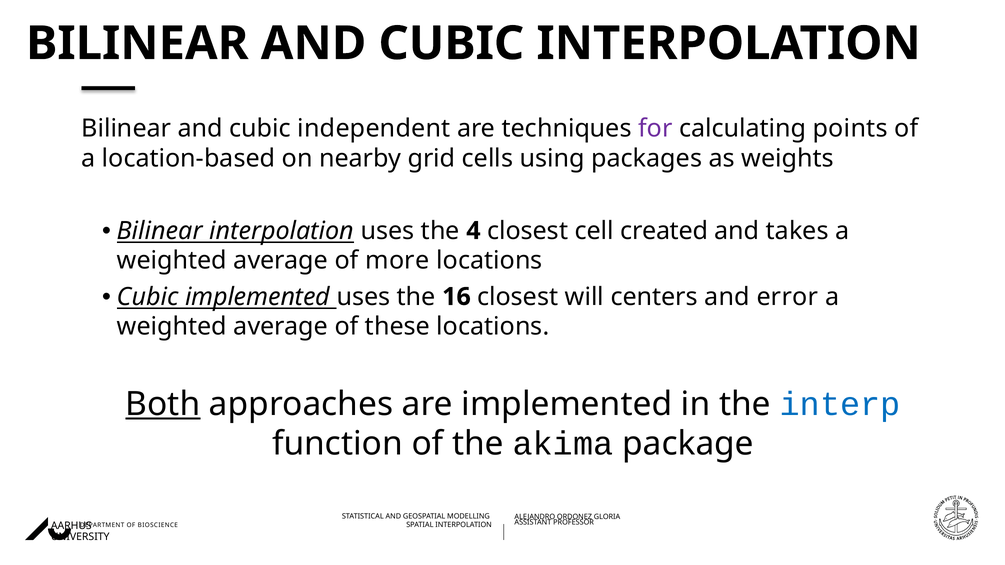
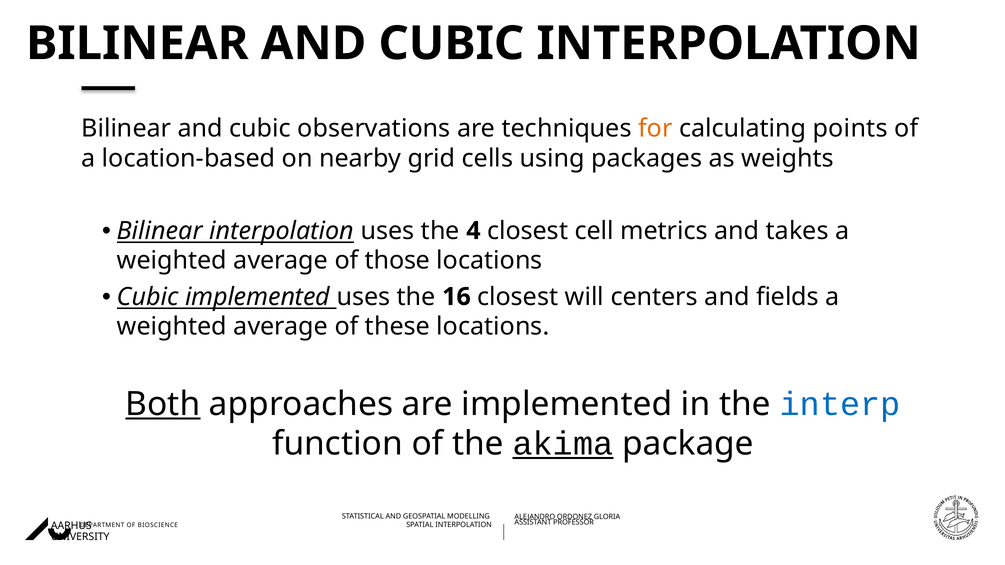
independent: independent -> observations
for colour: purple -> orange
created: created -> metrics
more: more -> those
error: error -> fields
akima underline: none -> present
